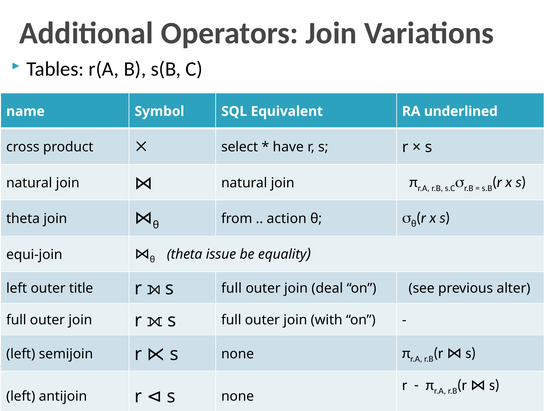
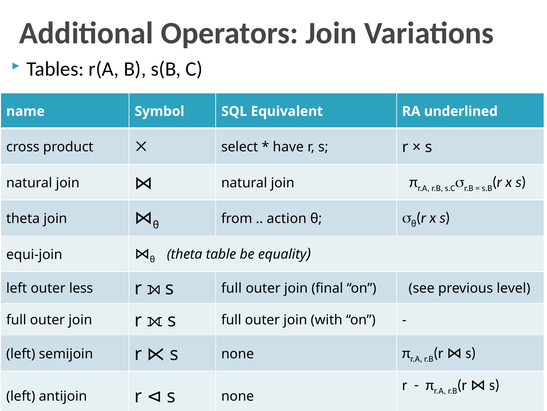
issue: issue -> table
deal: deal -> final
alter: alter -> level
title: title -> less
